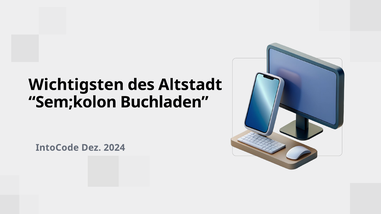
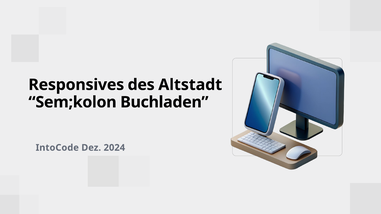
Wichtigsten: Wichtigsten -> Responsives
